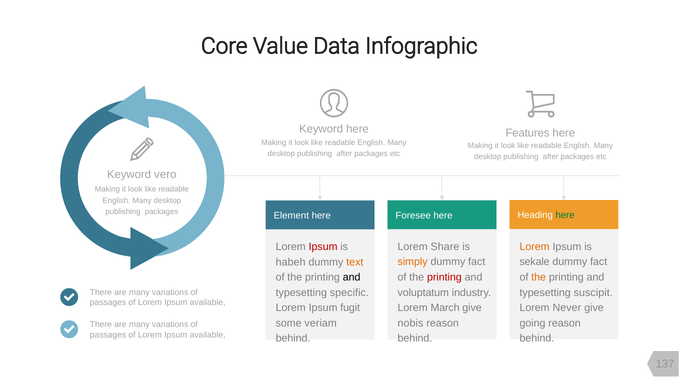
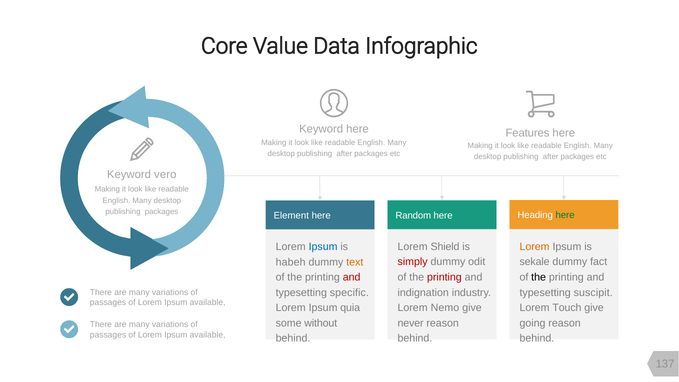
Foresee: Foresee -> Random
Ipsum at (323, 247) colour: red -> blue
Share: Share -> Shield
simply colour: orange -> red
fact at (477, 262): fact -> odit
and at (352, 277) colour: black -> red
the at (539, 277) colour: orange -> black
voluptatum: voluptatum -> indignation
fugit: fugit -> quia
March: March -> Nemo
Never: Never -> Touch
veriam: veriam -> without
nobis: nobis -> never
